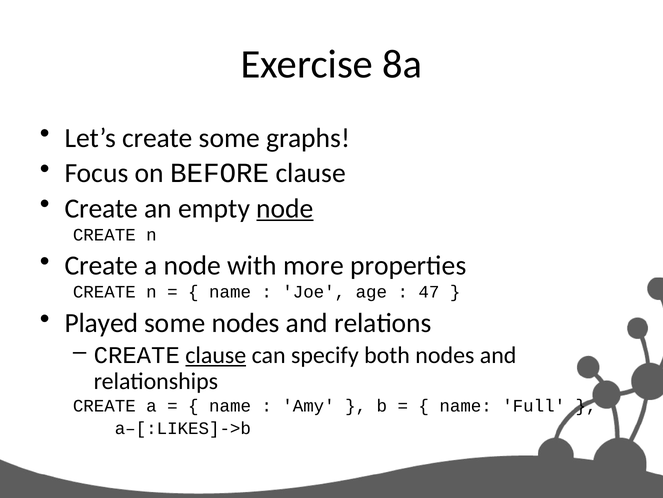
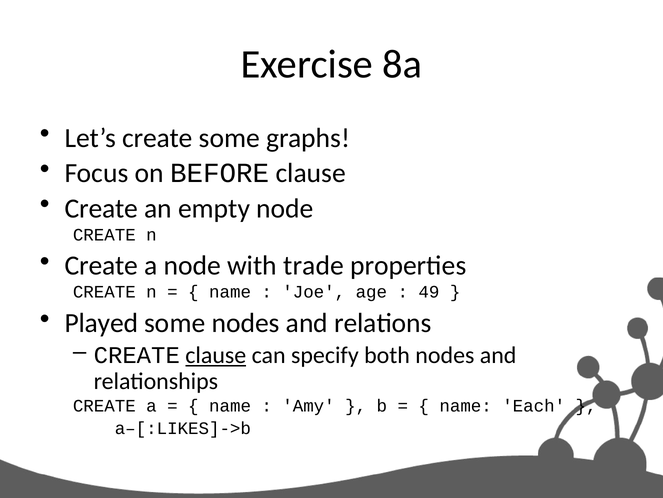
node at (285, 208) underline: present -> none
more: more -> trade
47: 47 -> 49
Full: Full -> Each
